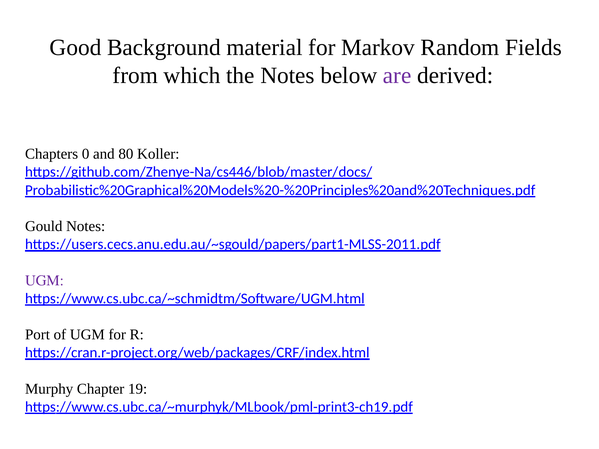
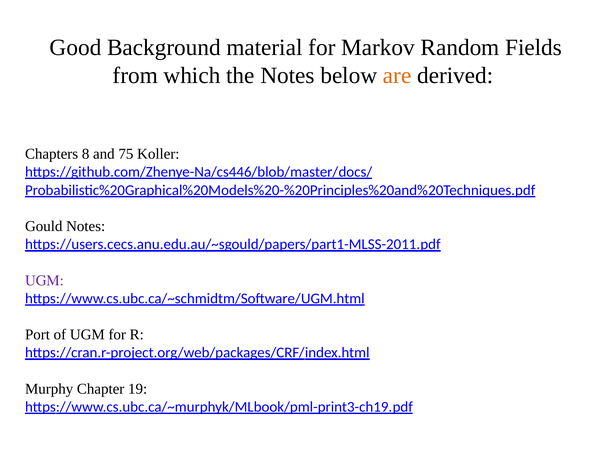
are colour: purple -> orange
0: 0 -> 8
80: 80 -> 75
